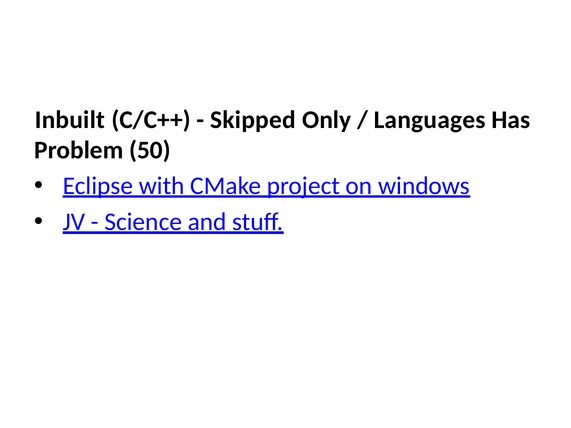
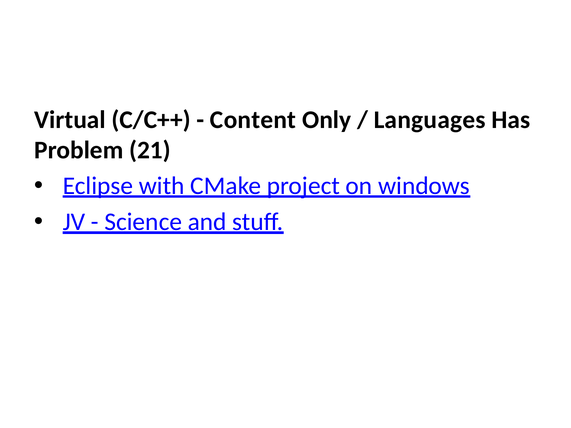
Inbuilt: Inbuilt -> Virtual
Skipped: Skipped -> Content
50: 50 -> 21
